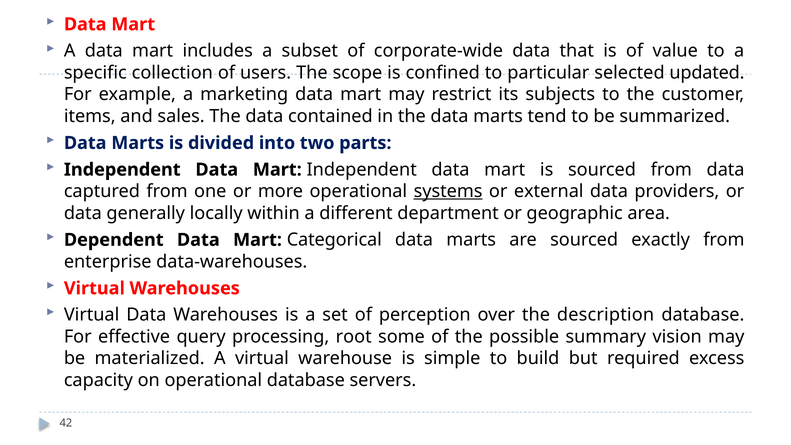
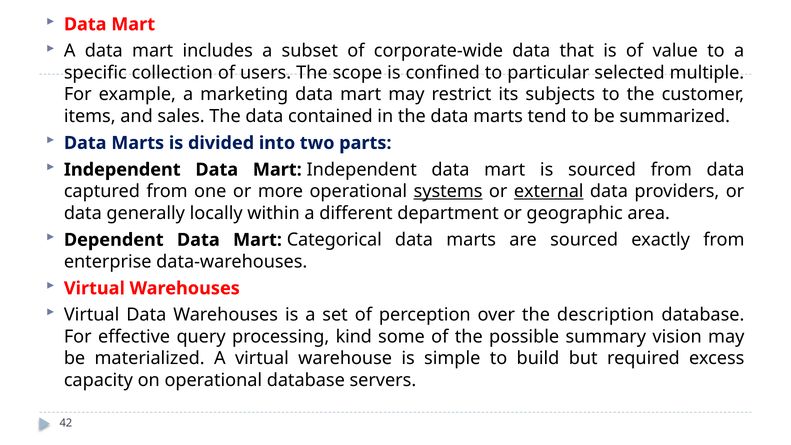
updated: updated -> multiple
external underline: none -> present
root: root -> kind
